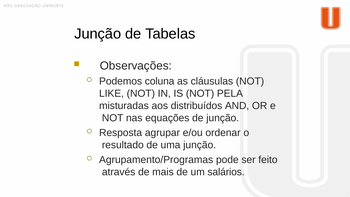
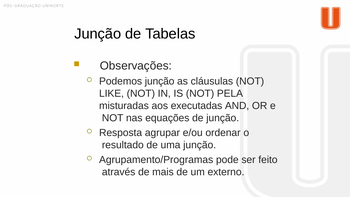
Podemos coluna: coluna -> junção
distribuídos: distribuídos -> executadas
salários: salários -> externo
